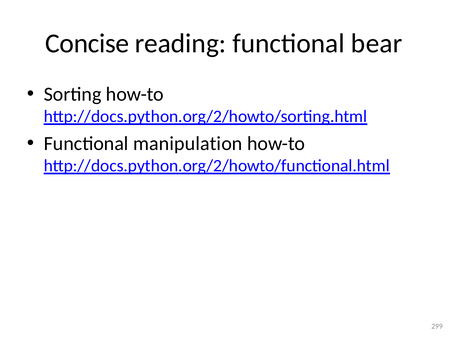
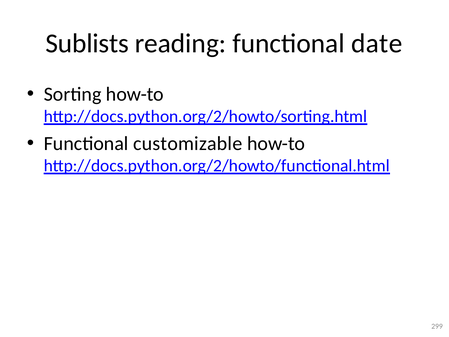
Concise: Concise -> Sublists
bear: bear -> date
manipulation: manipulation -> customizable
